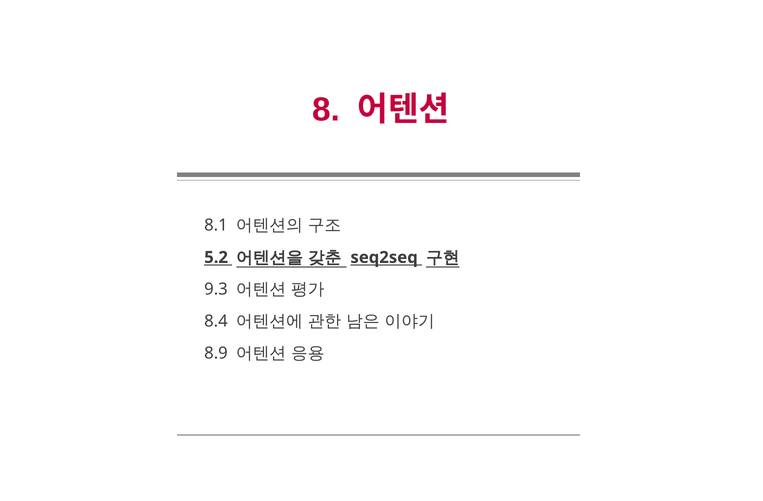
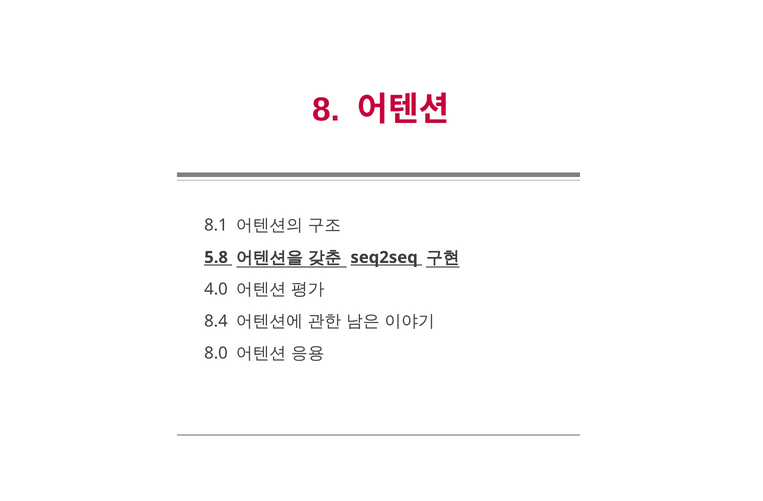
5.2: 5.2 -> 5.8
9.3: 9.3 -> 4.0
8.9: 8.9 -> 8.0
